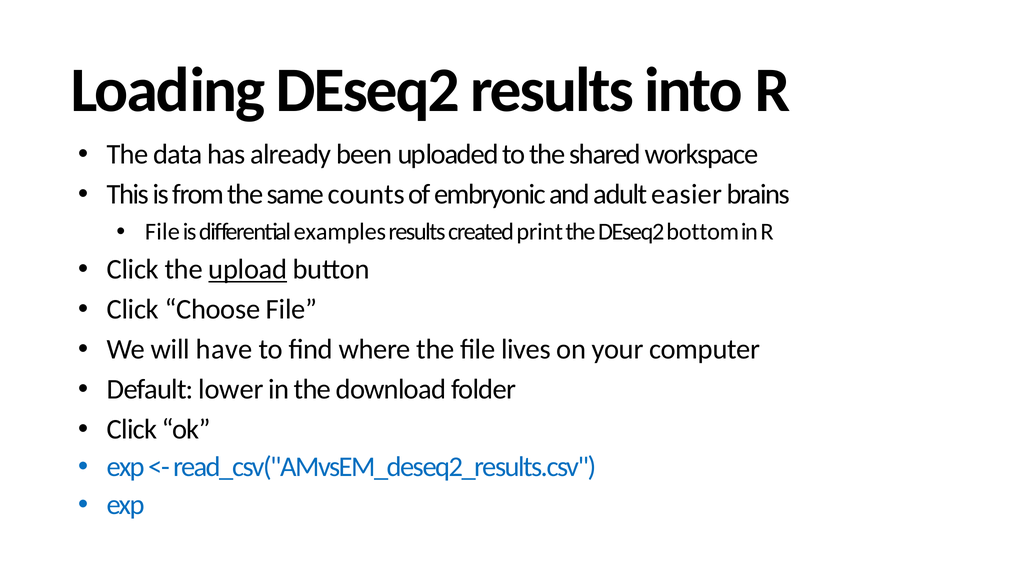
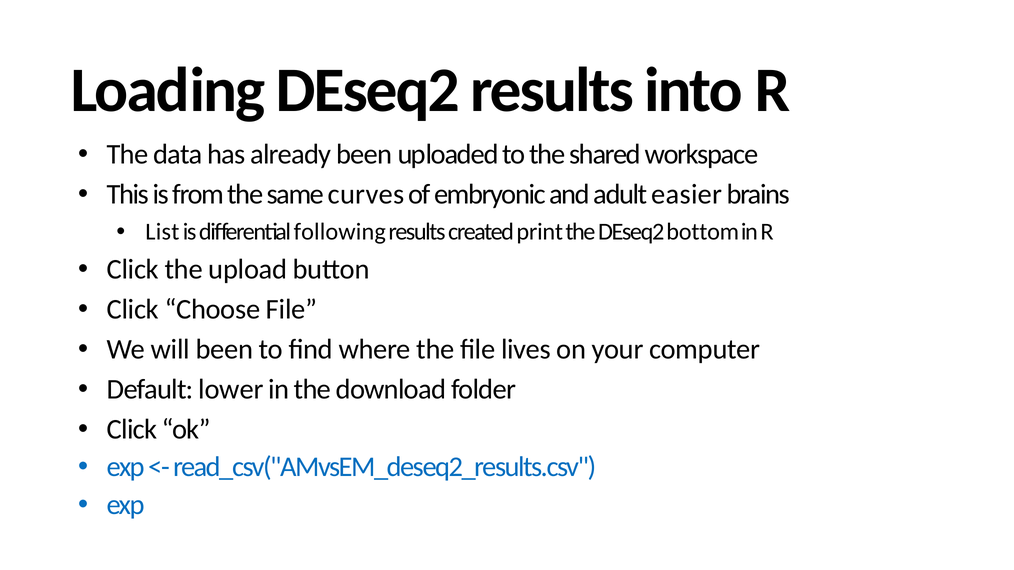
counts: counts -> curves
File at (162, 232): File -> List
examples: examples -> following
upload underline: present -> none
will have: have -> been
